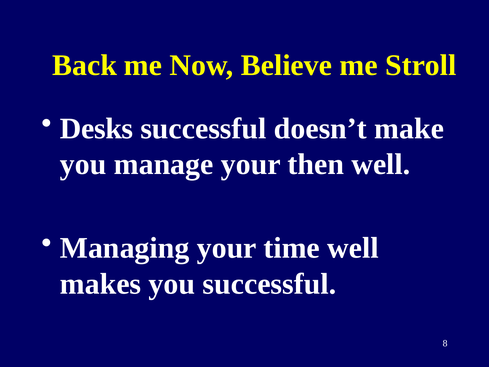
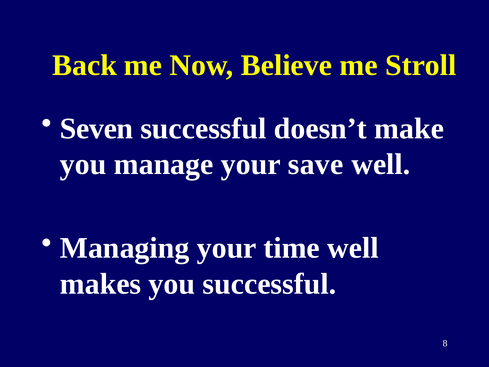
Desks: Desks -> Seven
then: then -> save
